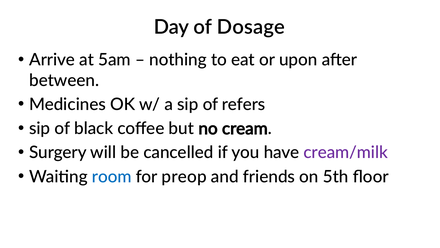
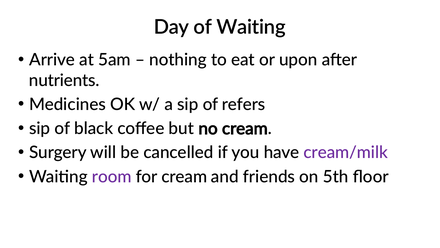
of Dosage: Dosage -> Waiting
between: between -> nutrients
room colour: blue -> purple
for preop: preop -> cream
